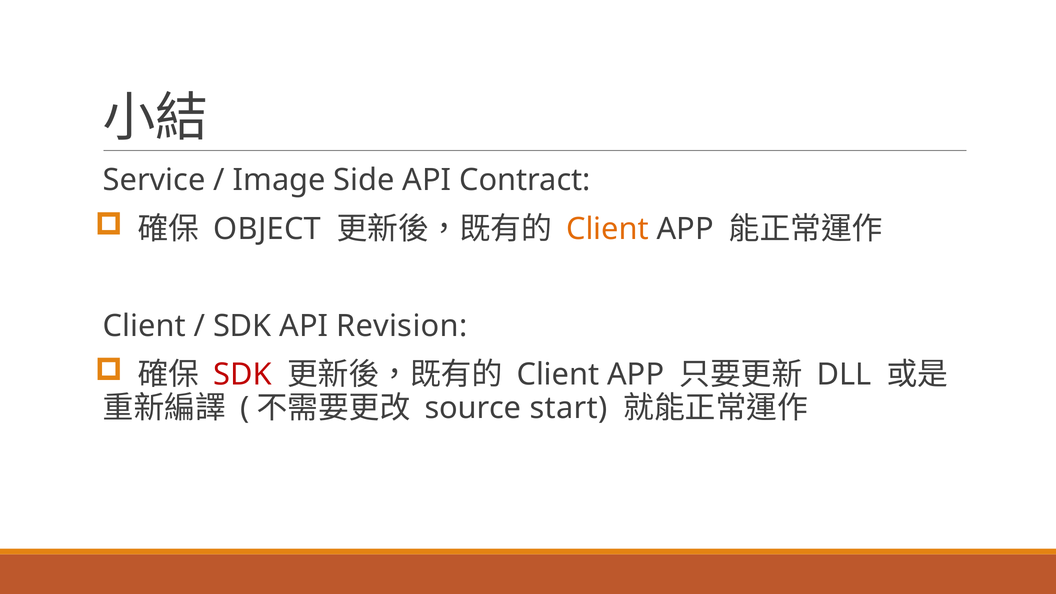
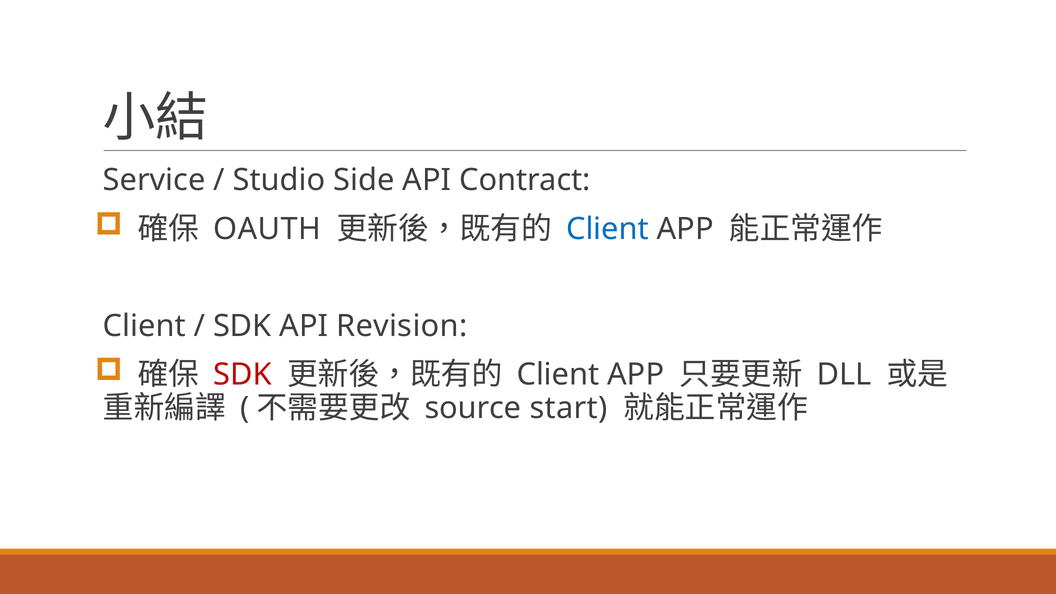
Image: Image -> Studio
OBJECT: OBJECT -> OAUTH
Client at (607, 229) colour: orange -> blue
